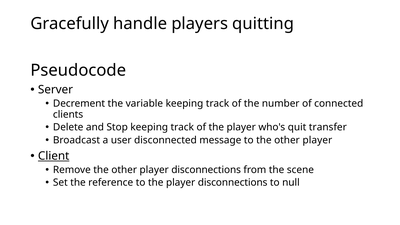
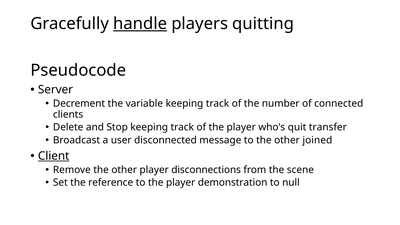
handle underline: none -> present
to the other player: player -> joined
the player disconnections: disconnections -> demonstration
